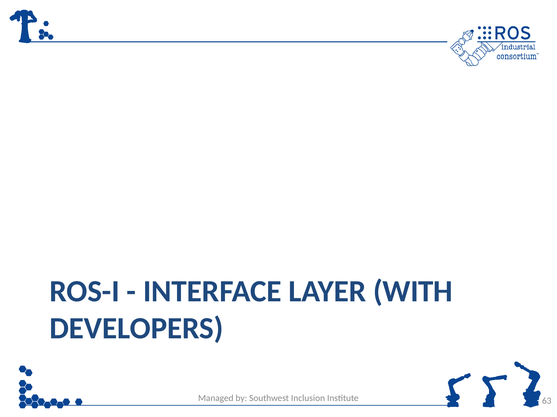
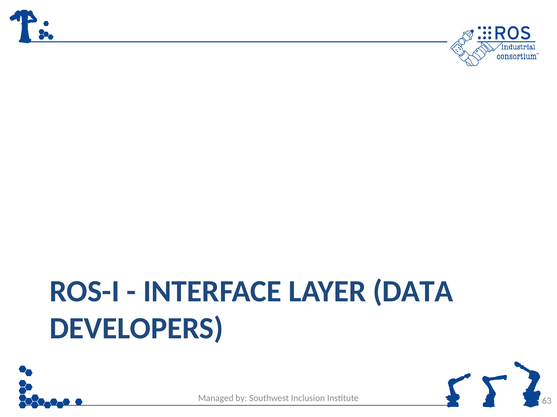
WITH: WITH -> DATA
